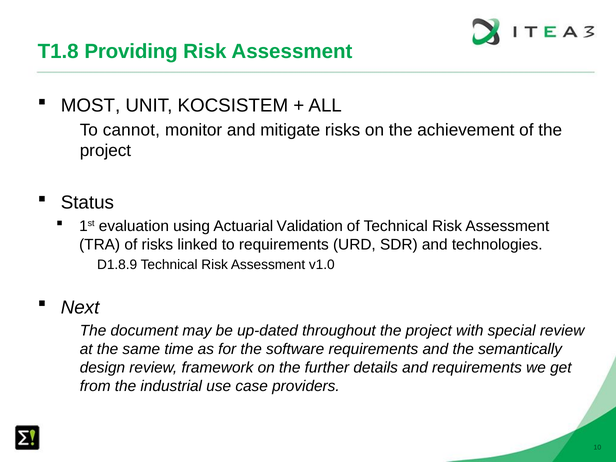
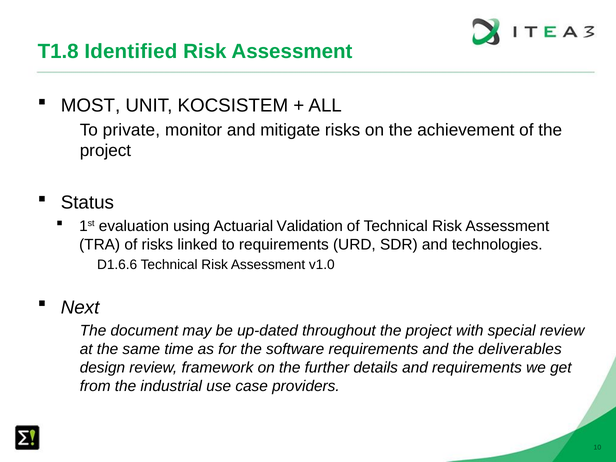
Providing: Providing -> Identified
cannot: cannot -> private
D1.8.9: D1.8.9 -> D1.6.6
semantically: semantically -> deliverables
